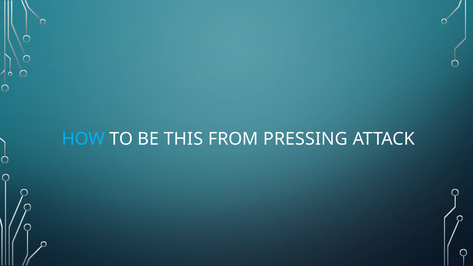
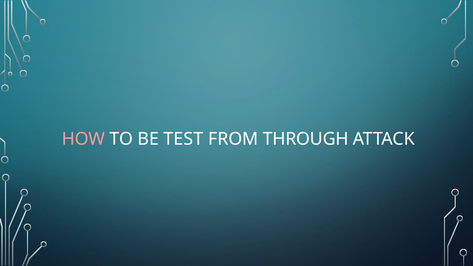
HOW colour: light blue -> pink
THIS: THIS -> TEST
PRESSING: PRESSING -> THROUGH
